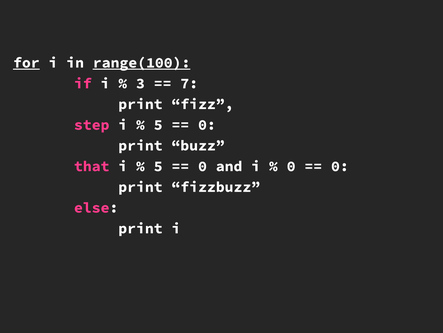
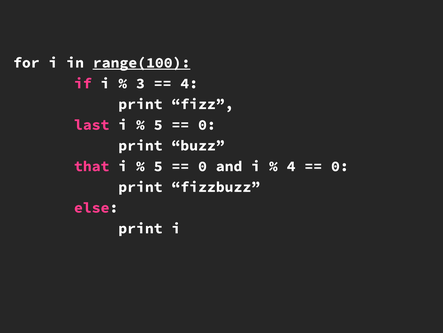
for underline: present -> none
7 at (189, 83): 7 -> 4
step: step -> last
0 at (291, 166): 0 -> 4
